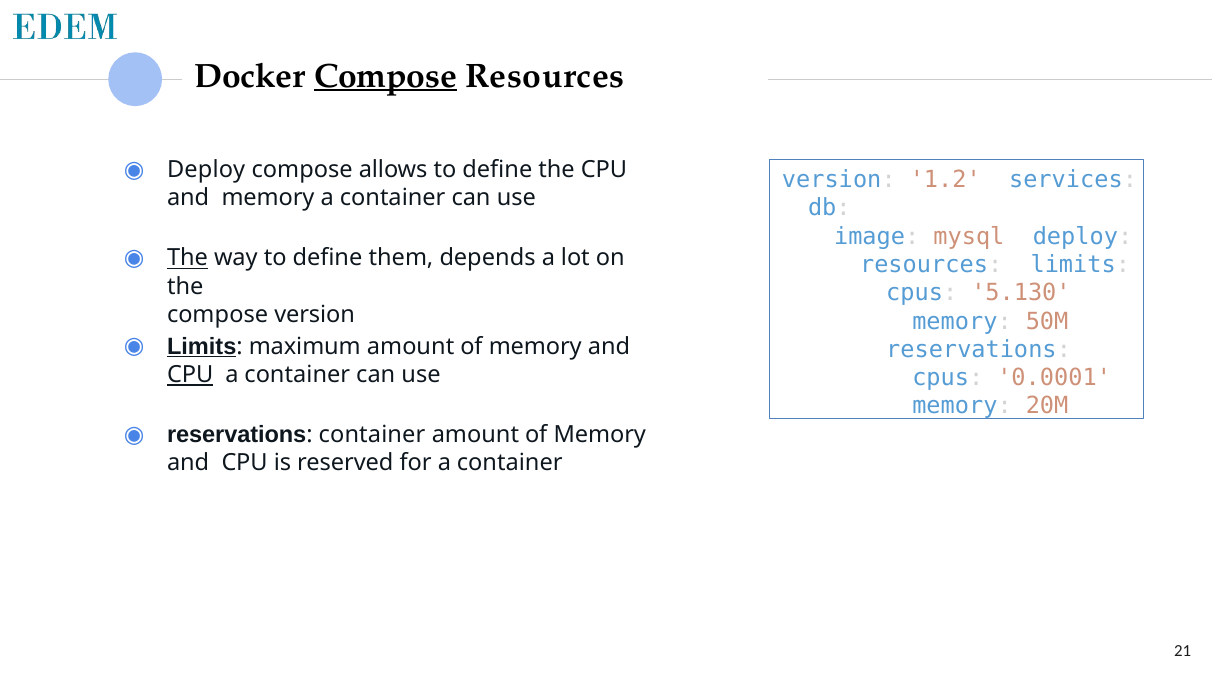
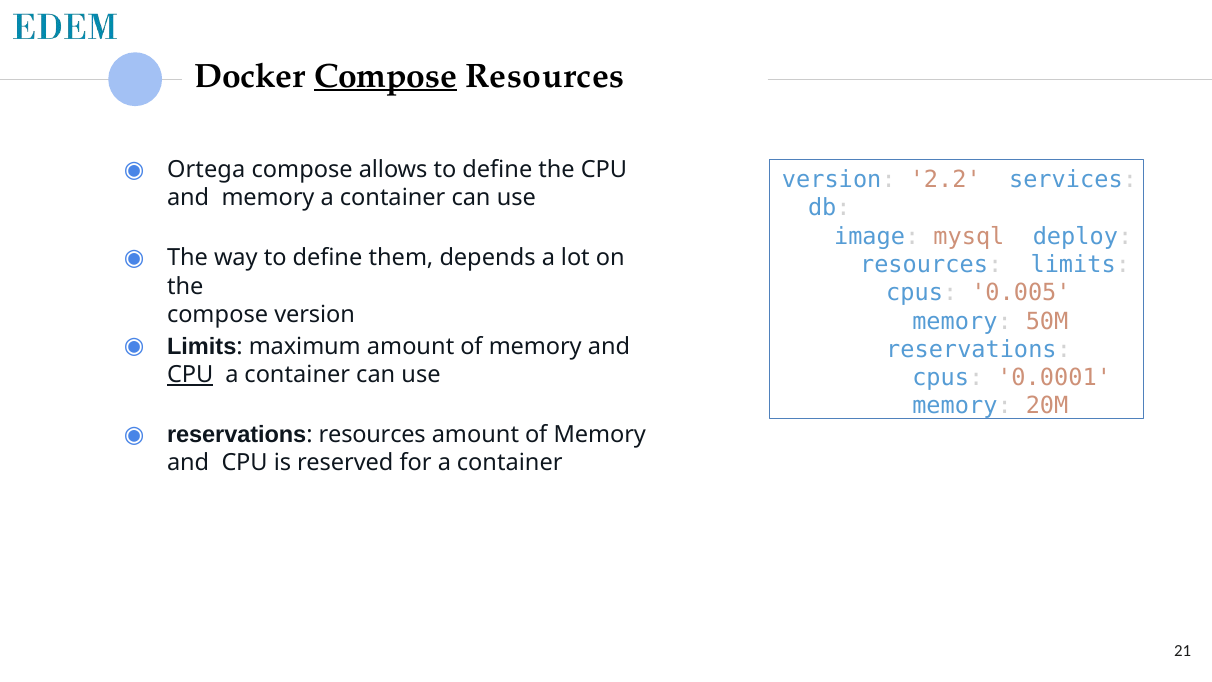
Deploy at (206, 170): Deploy -> Ortega
1.2: 1.2 -> 2.2
The at (188, 258) underline: present -> none
5.130: 5.130 -> 0.005
Limits at (202, 346) underline: present -> none
container at (372, 434): container -> resources
